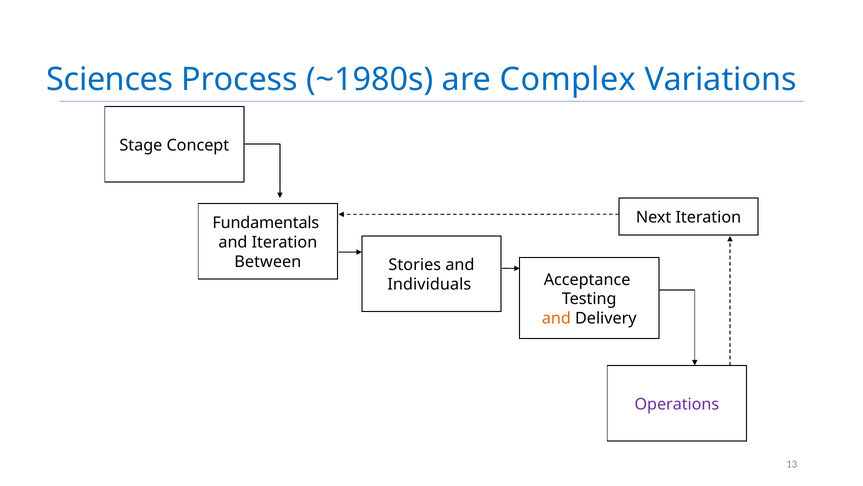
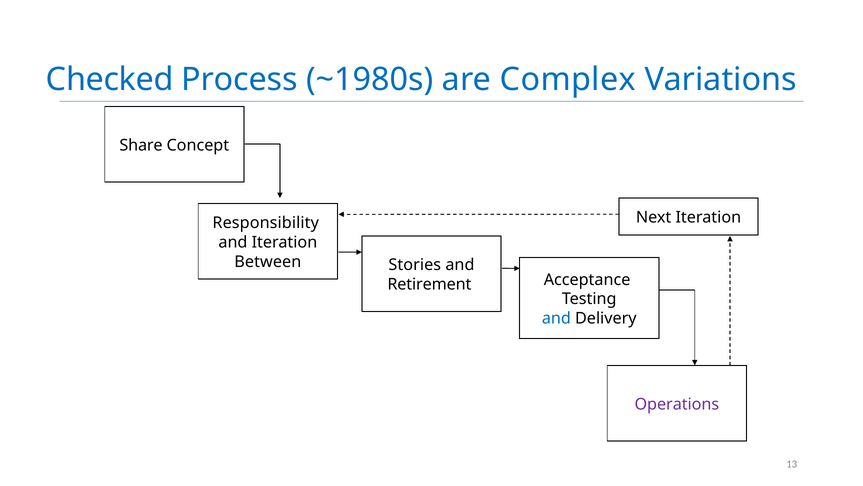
Sciences: Sciences -> Checked
Stage: Stage -> Share
Fundamentals: Fundamentals -> Responsibility
Individuals: Individuals -> Retirement
and at (556, 318) colour: orange -> blue
